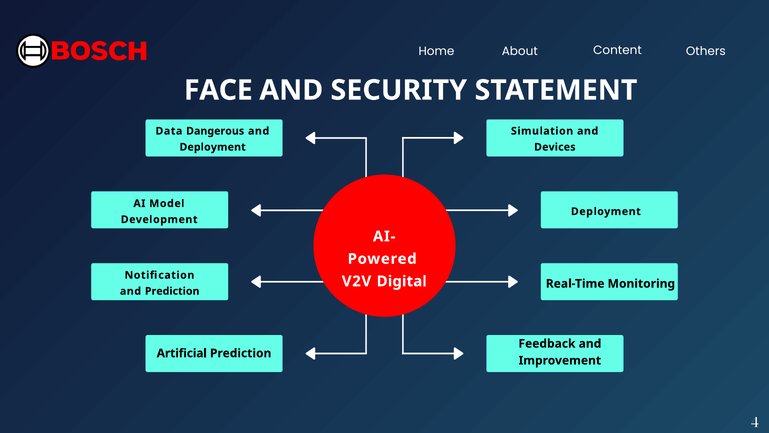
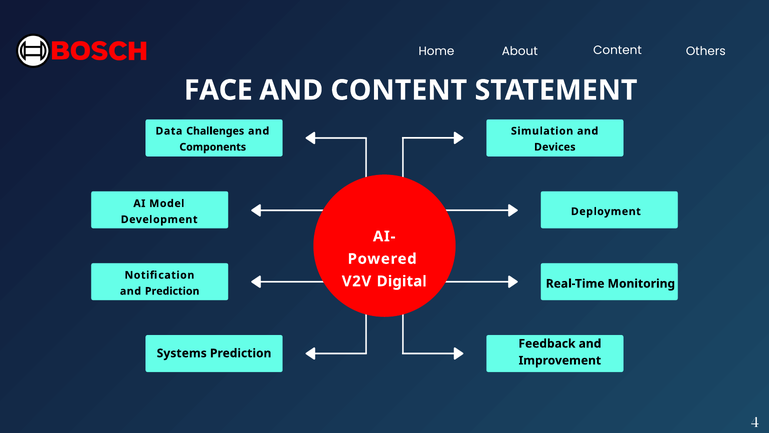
AND SECURITY: SECURITY -> CONTENT
Dangerous: Dangerous -> Challenges
Deployment at (213, 147): Deployment -> Components
Artificial: Artificial -> Systems
